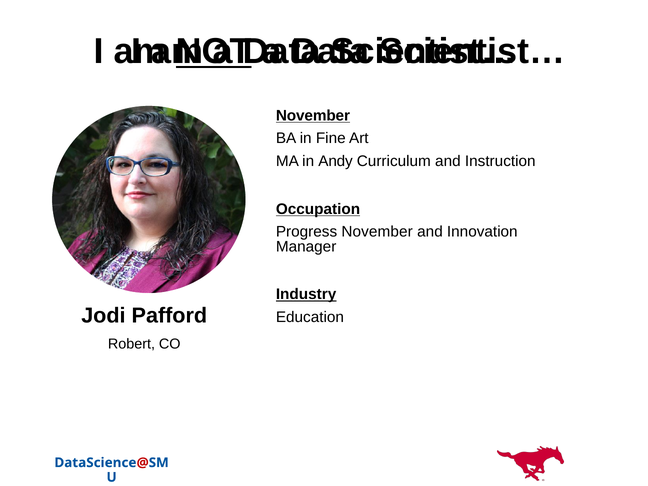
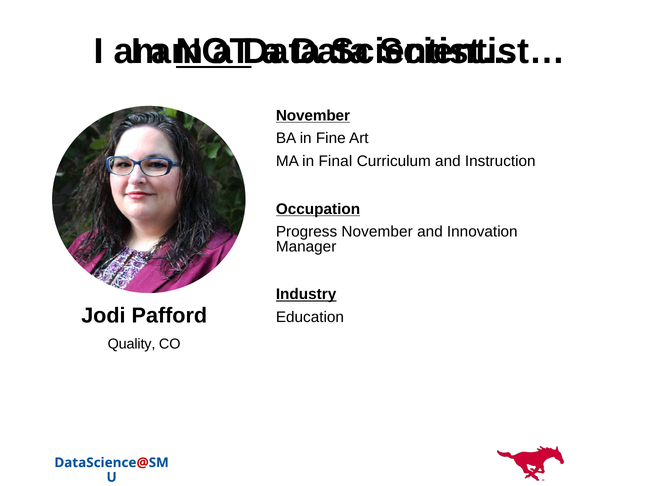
Andy: Andy -> Final
Robert: Robert -> Quality
